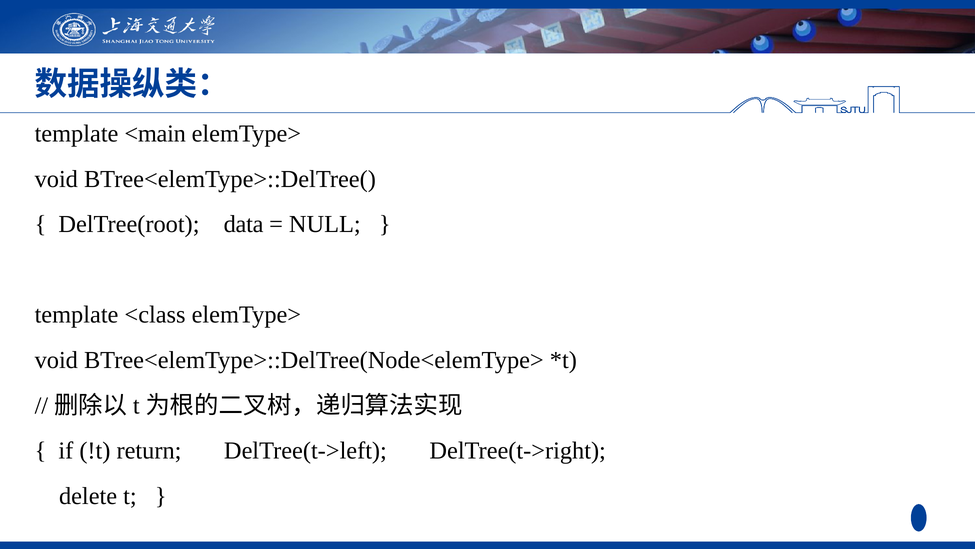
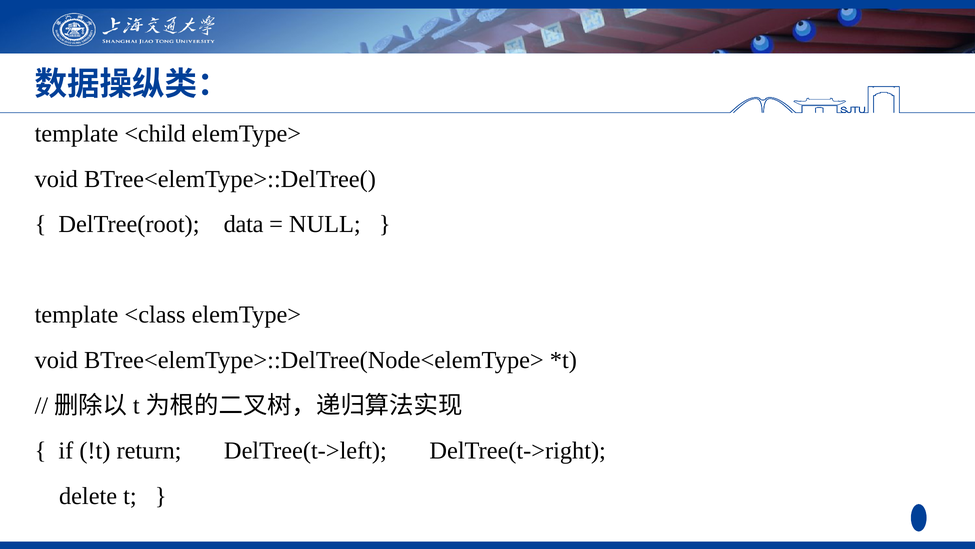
<main: <main -> <child
